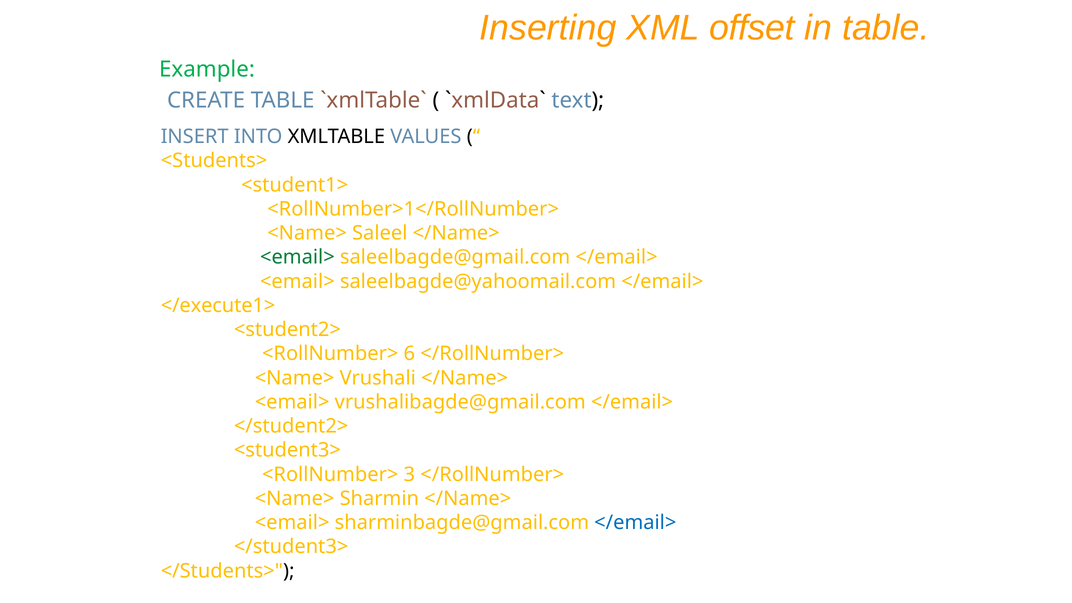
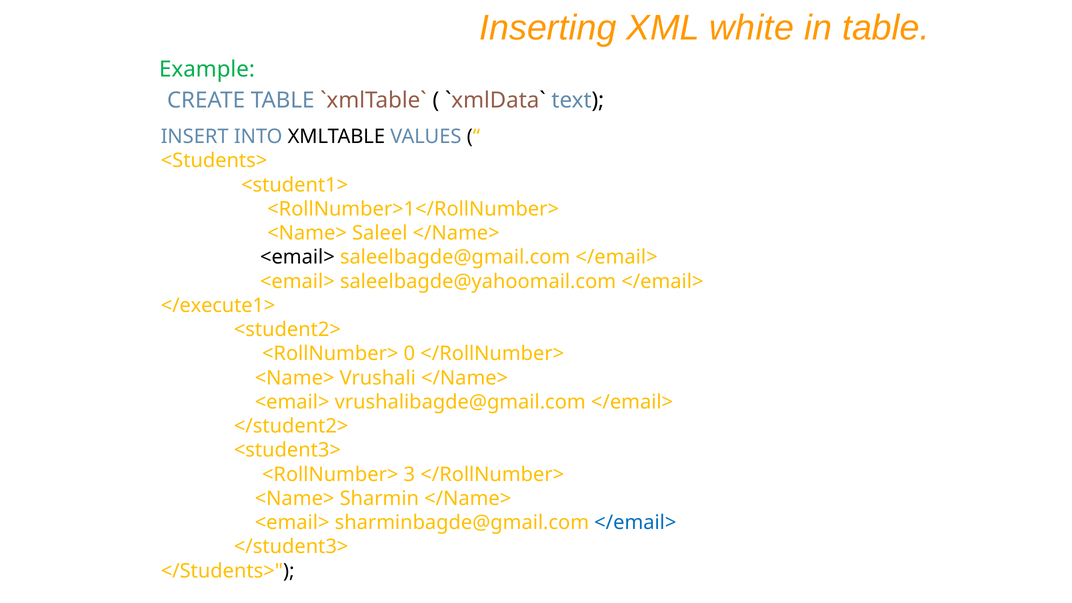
offset: offset -> white
<email> at (297, 257) colour: green -> black
6: 6 -> 0
